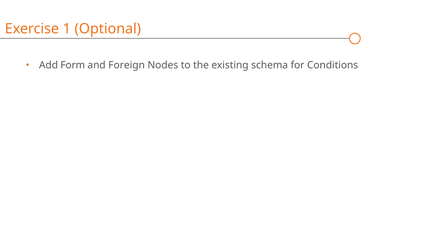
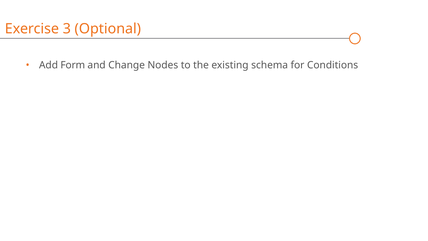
1: 1 -> 3
Foreign: Foreign -> Change
